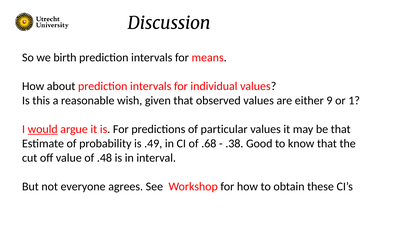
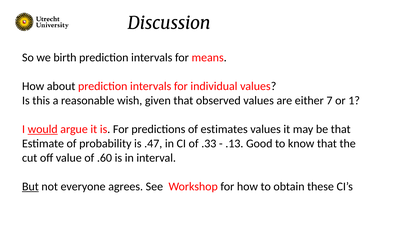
9: 9 -> 7
particular: particular -> estimates
.49: .49 -> .47
.68: .68 -> .33
.38: .38 -> .13
.48: .48 -> .60
But underline: none -> present
